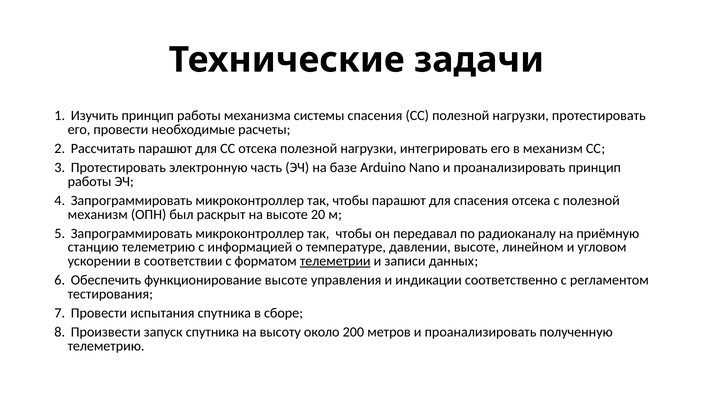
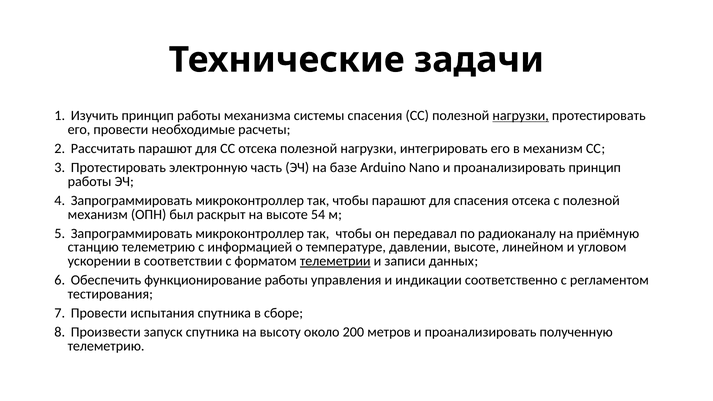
нагрузки at (521, 116) underline: none -> present
20: 20 -> 54
функционирование высоте: высоте -> работы
